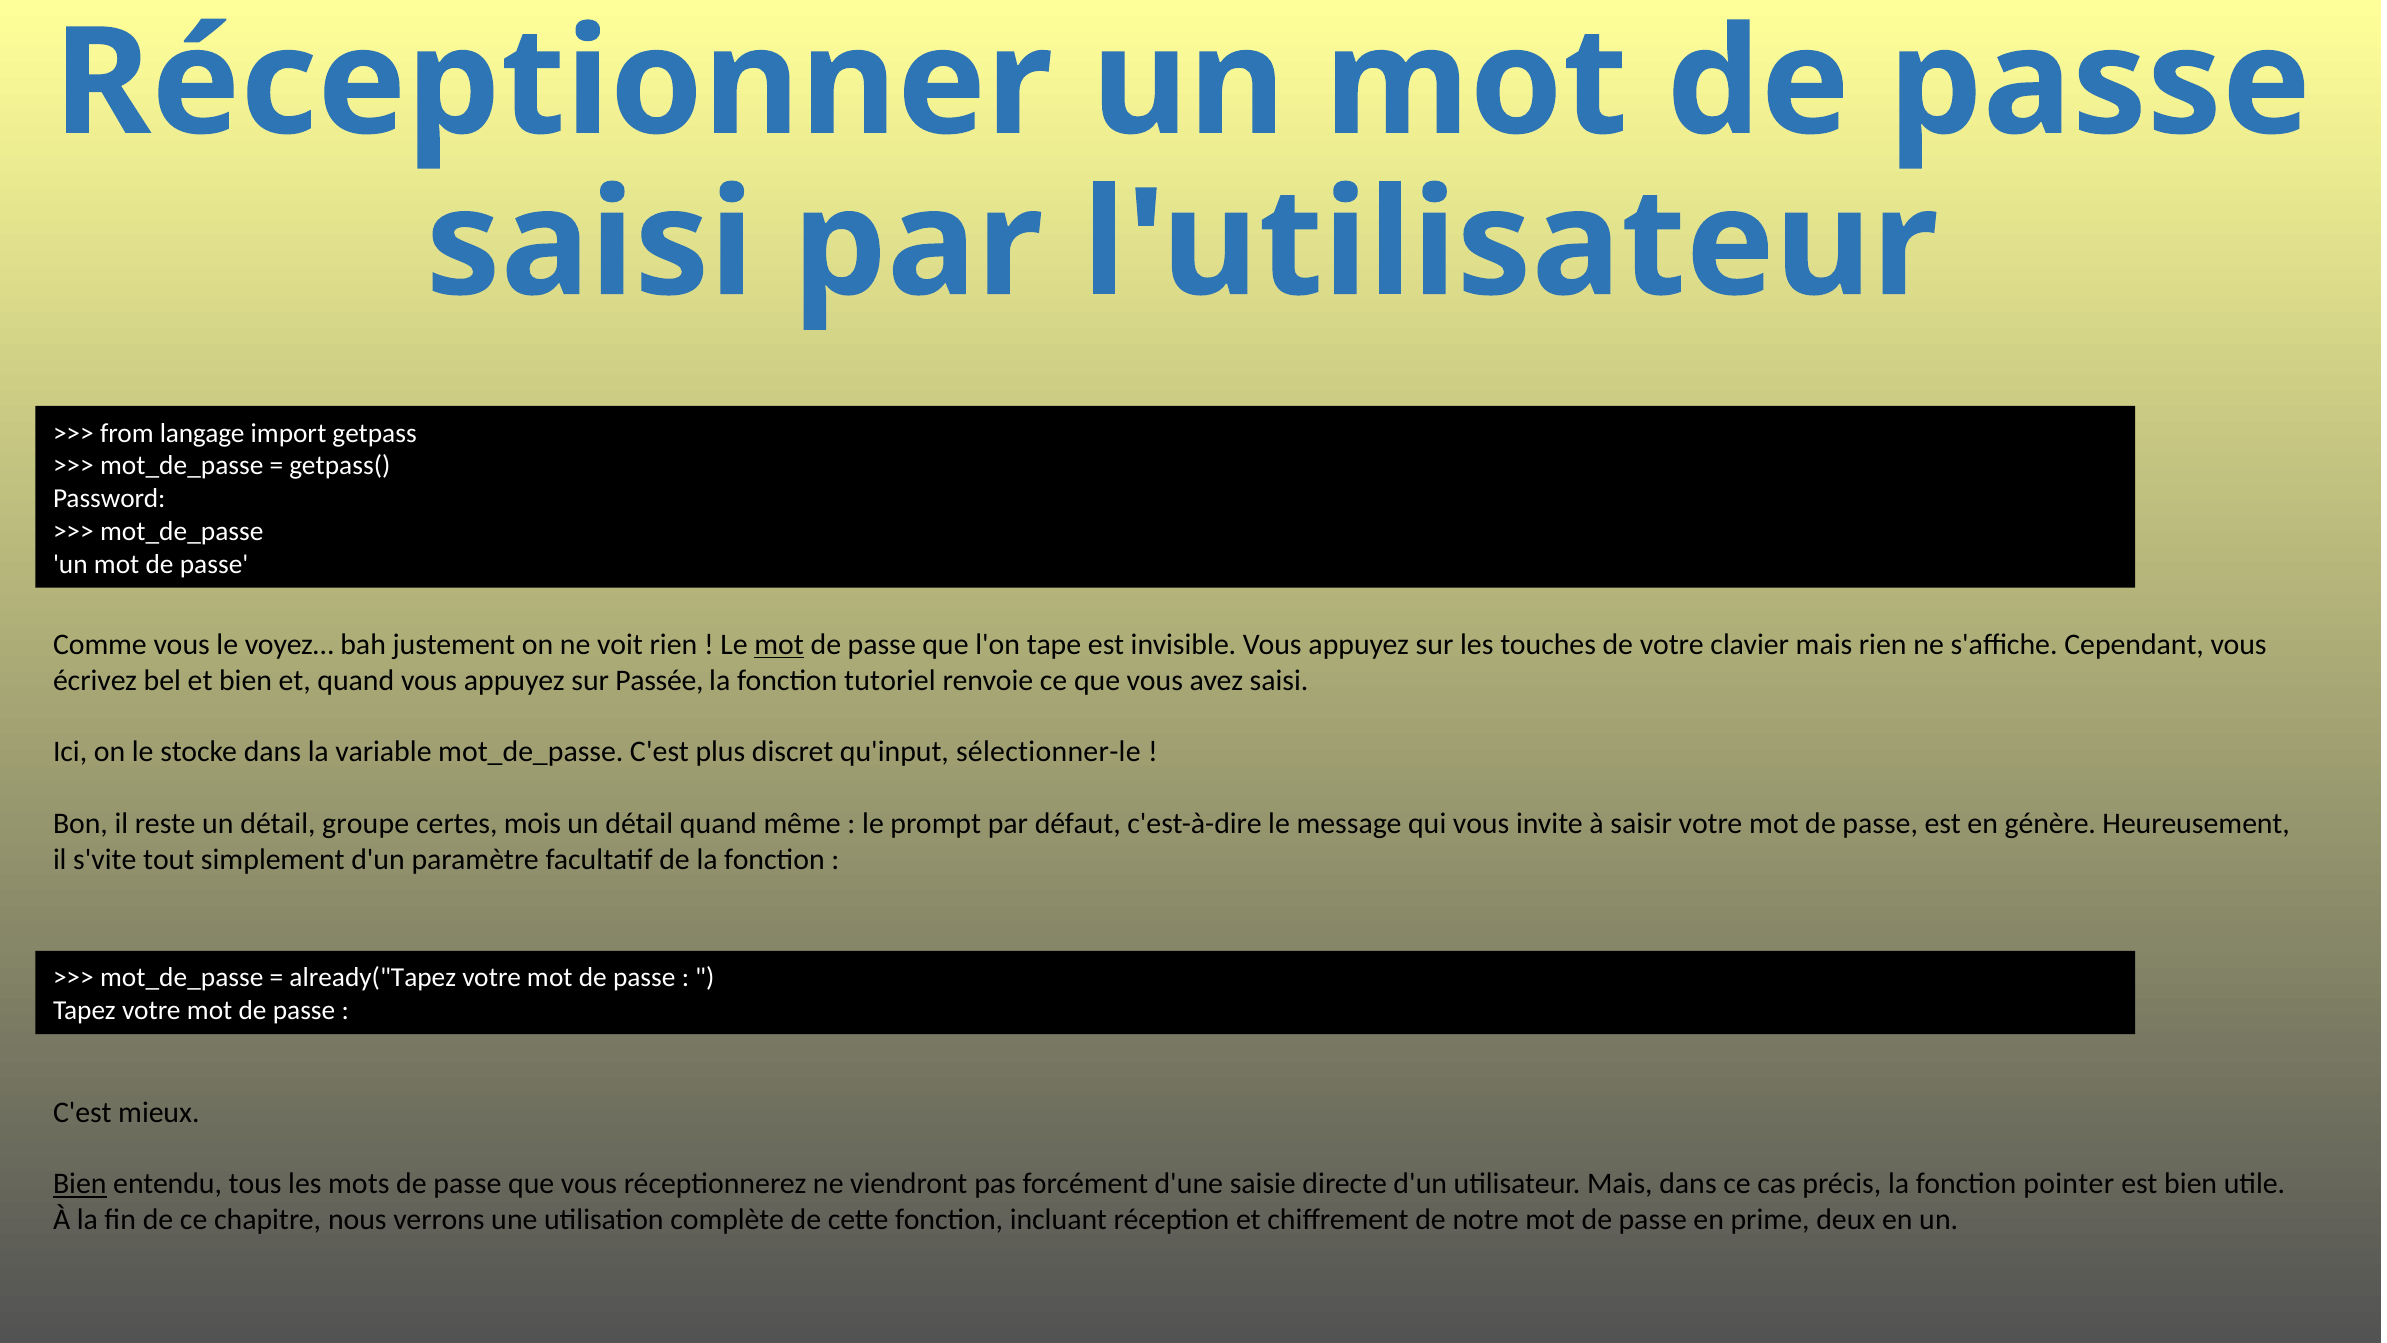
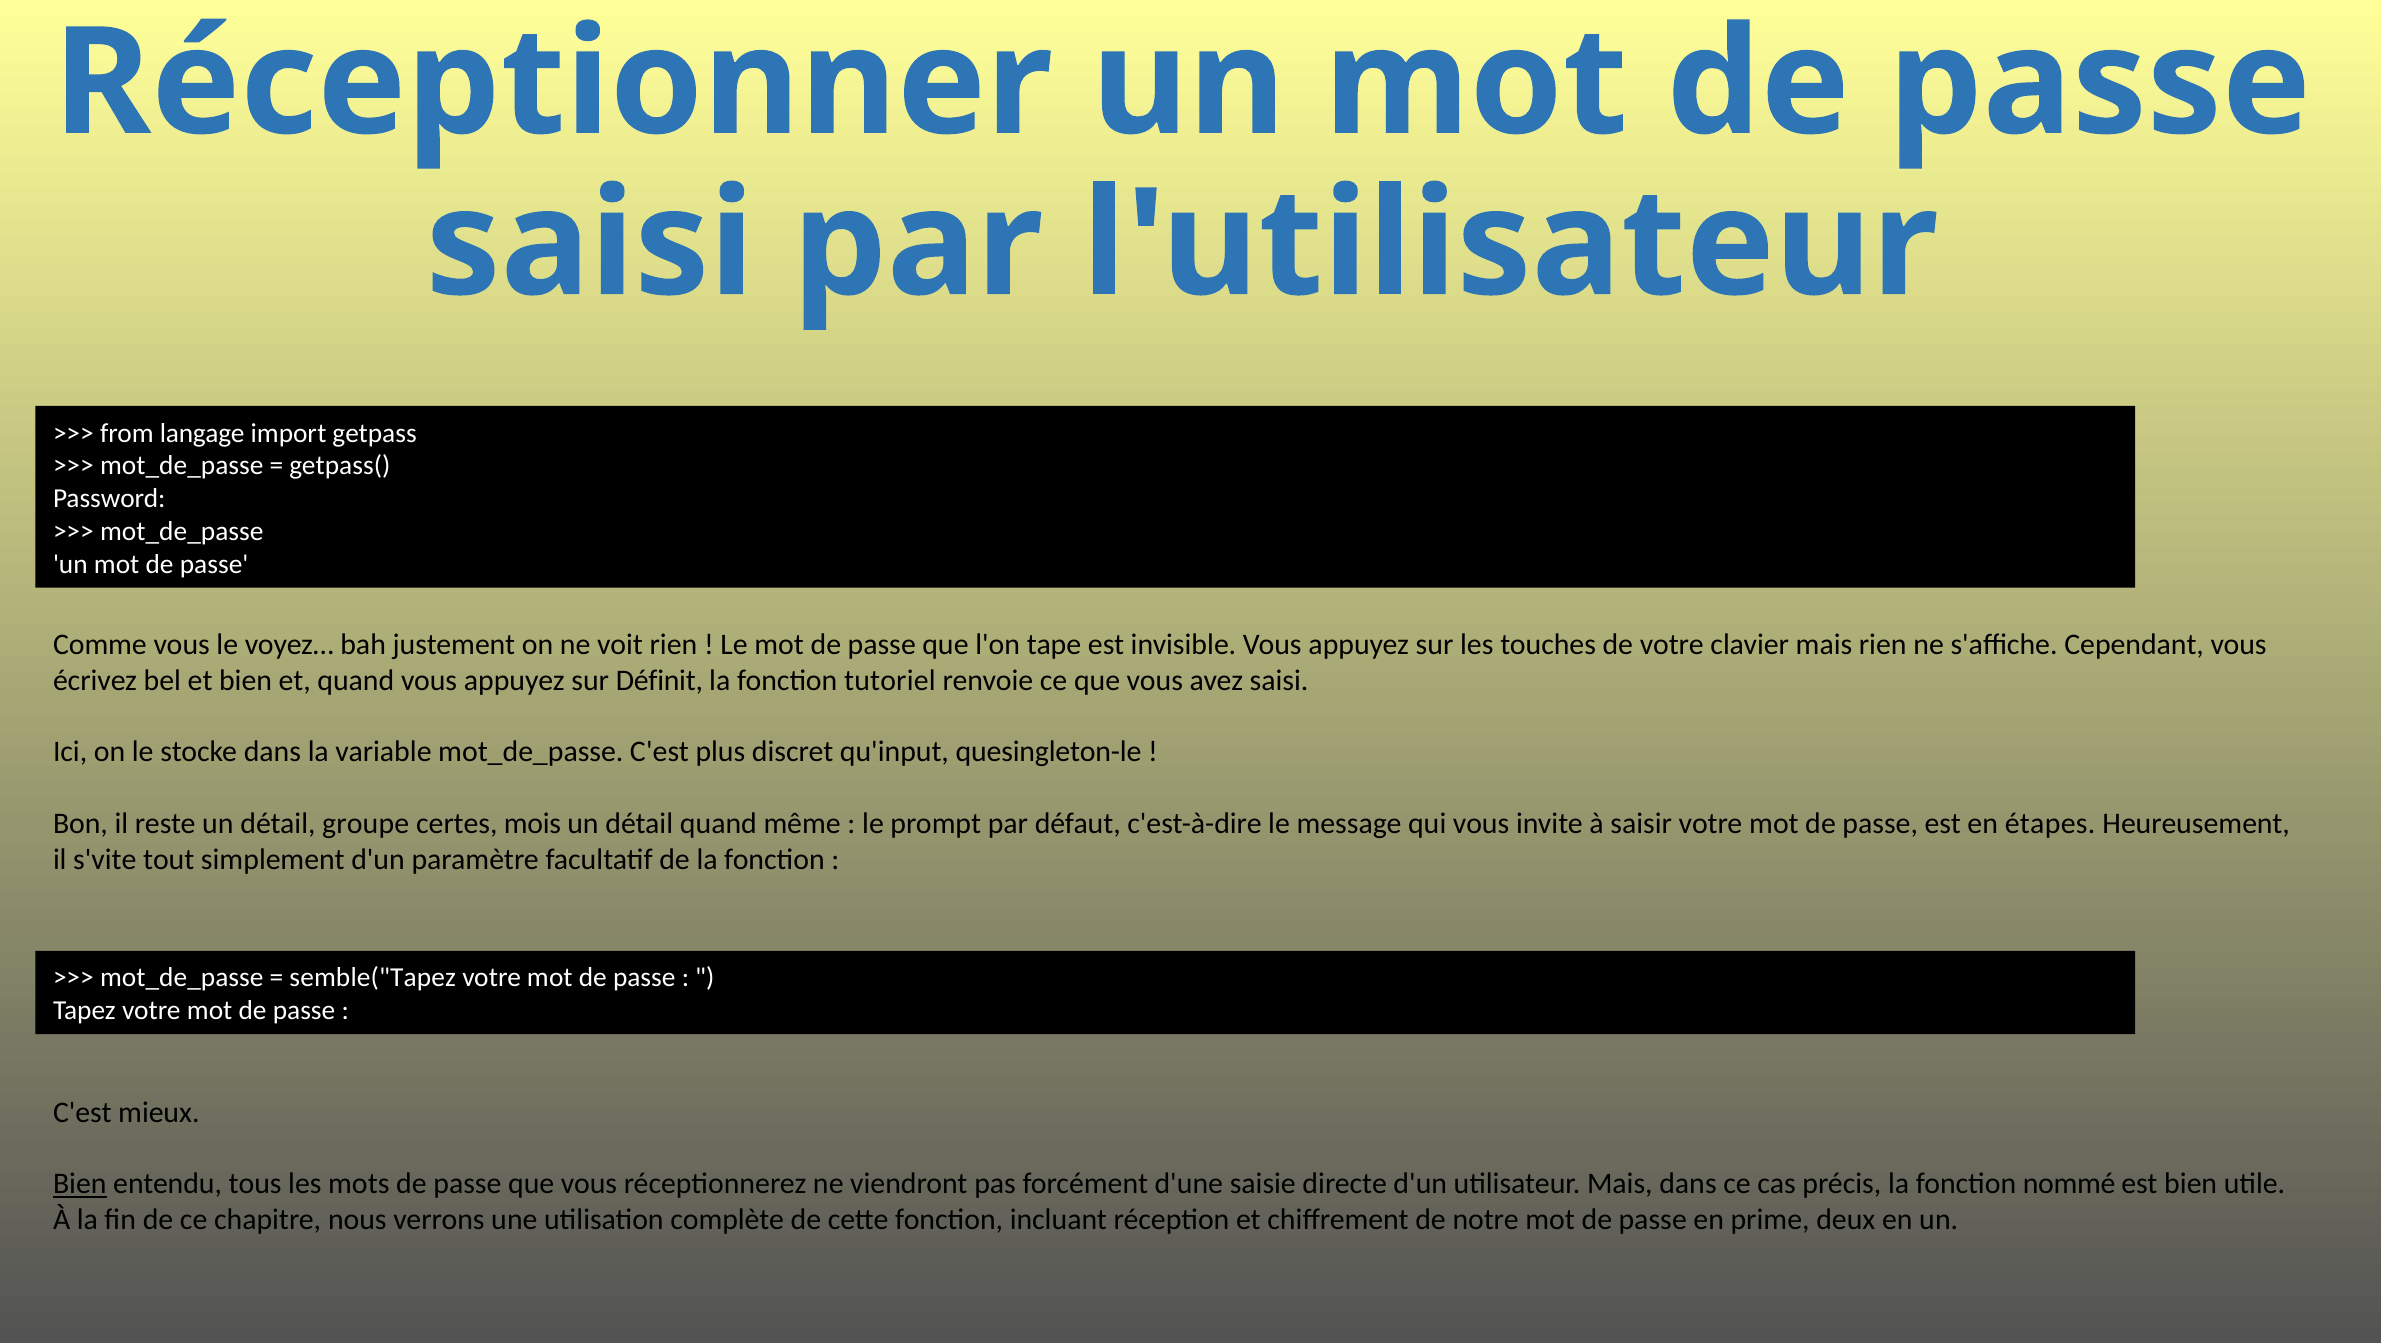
mot at (779, 645) underline: present -> none
Passée: Passée -> Définit
sélectionner-le: sélectionner-le -> quesingleton-le
génère: génère -> étapes
already("Tapez: already("Tapez -> semble("Tapez
pointer: pointer -> nommé
